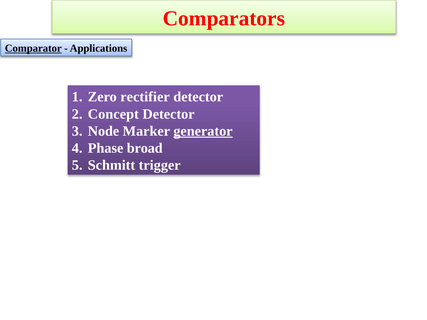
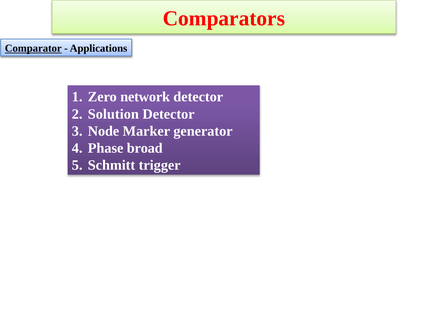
rectifier: rectifier -> network
Concept: Concept -> Solution
generator underline: present -> none
